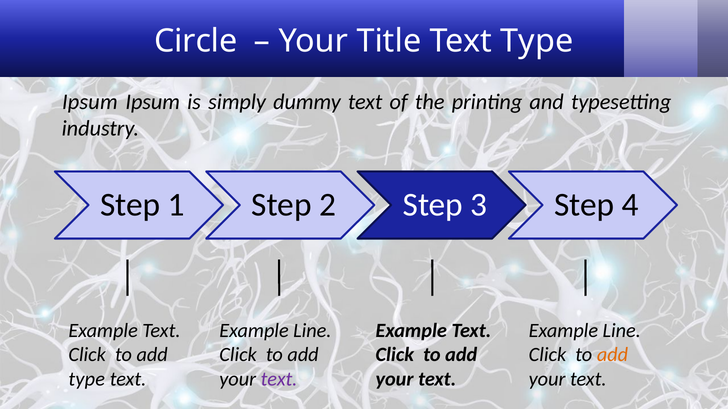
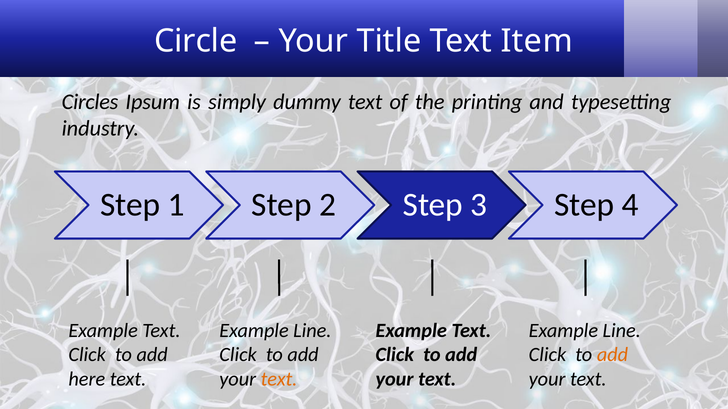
Text Type: Type -> Item
Ipsum at (90, 102): Ipsum -> Circles
type at (87, 379): type -> here
text at (279, 379) colour: purple -> orange
